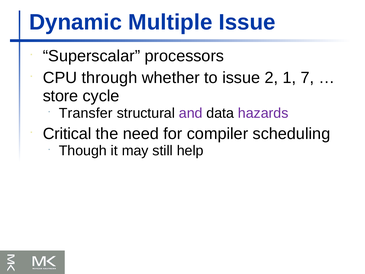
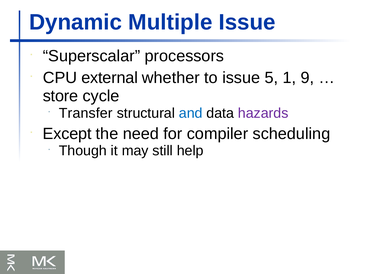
through: through -> external
2: 2 -> 5
7: 7 -> 9
and colour: purple -> blue
Critical: Critical -> Except
